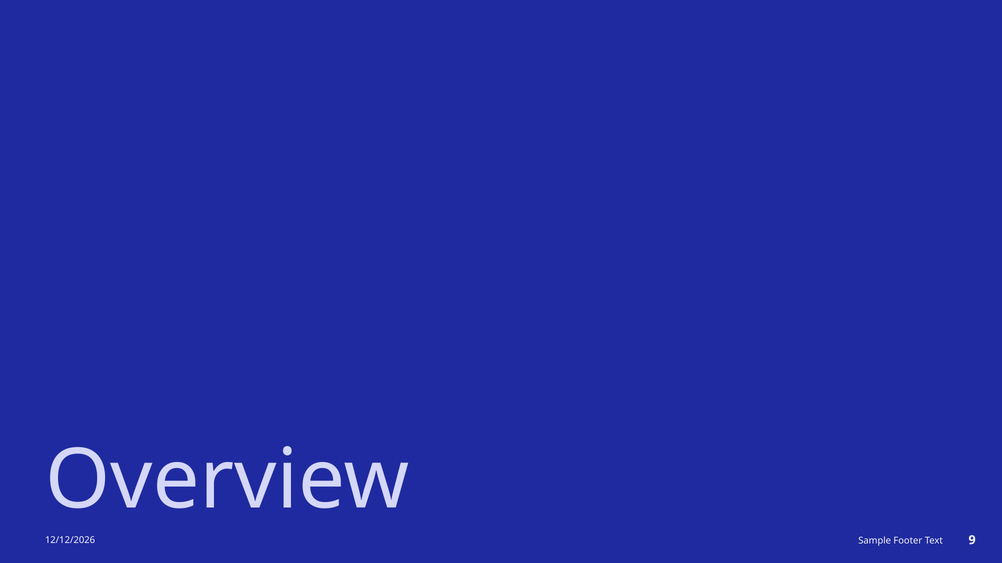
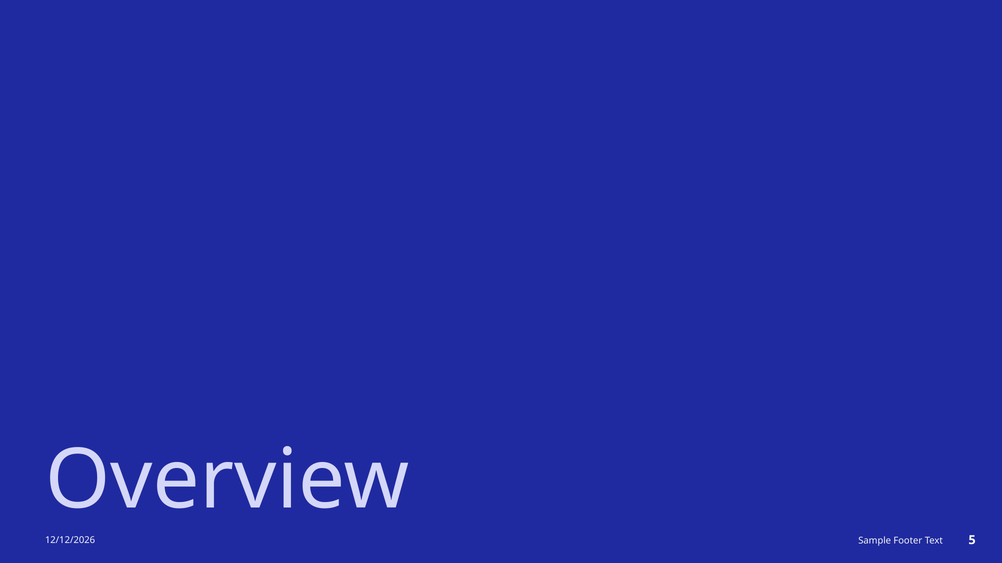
9: 9 -> 5
